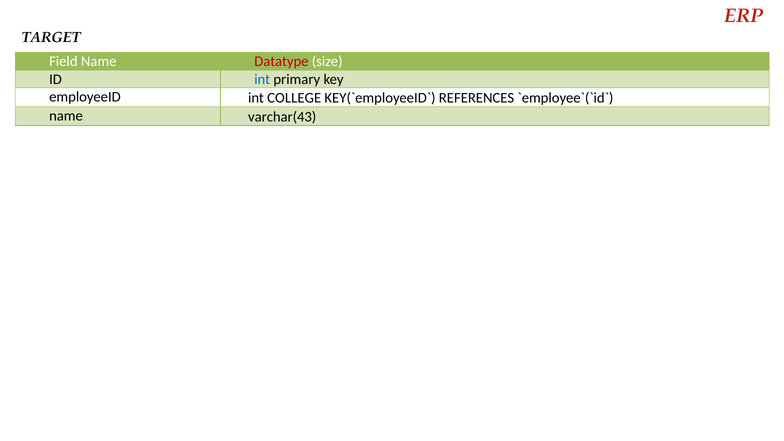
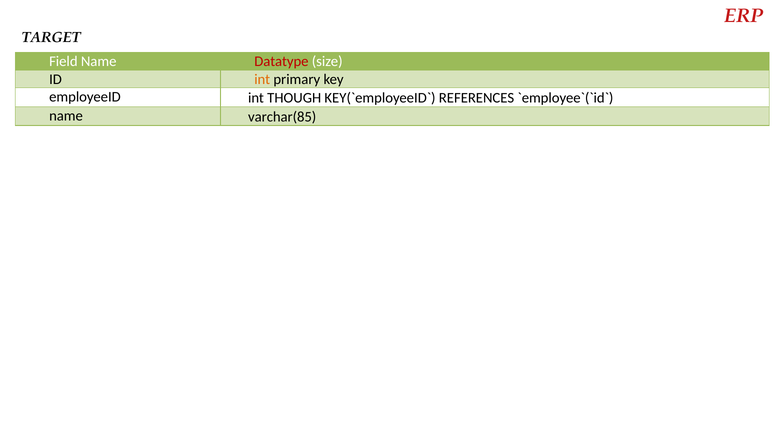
int at (262, 79) colour: blue -> orange
COLLEGE: COLLEGE -> THOUGH
varchar(43: varchar(43 -> varchar(85
